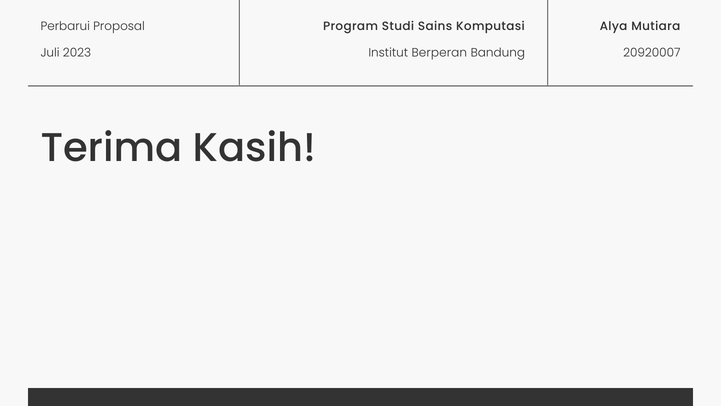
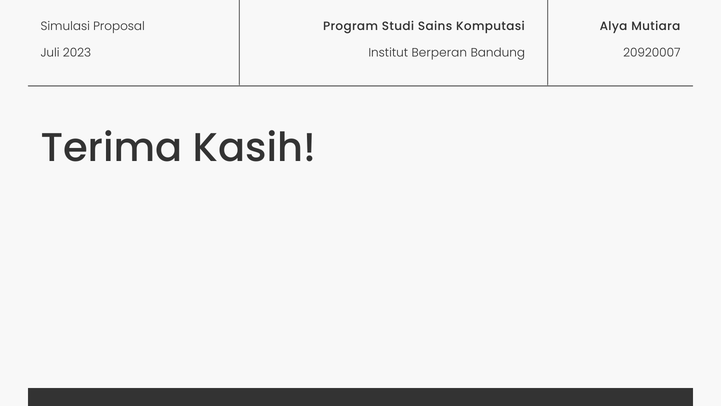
Perbarui: Perbarui -> Simulasi
